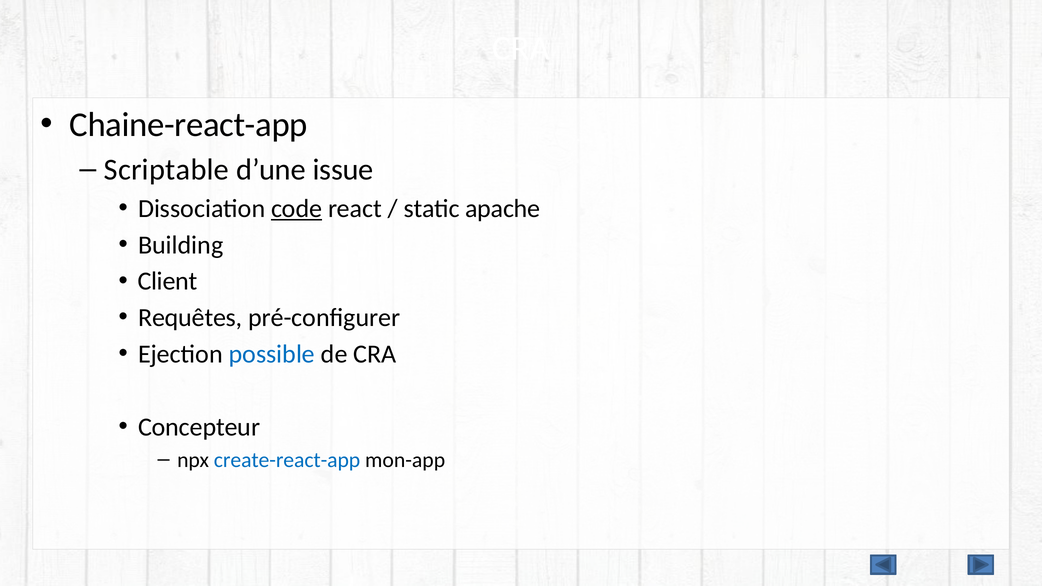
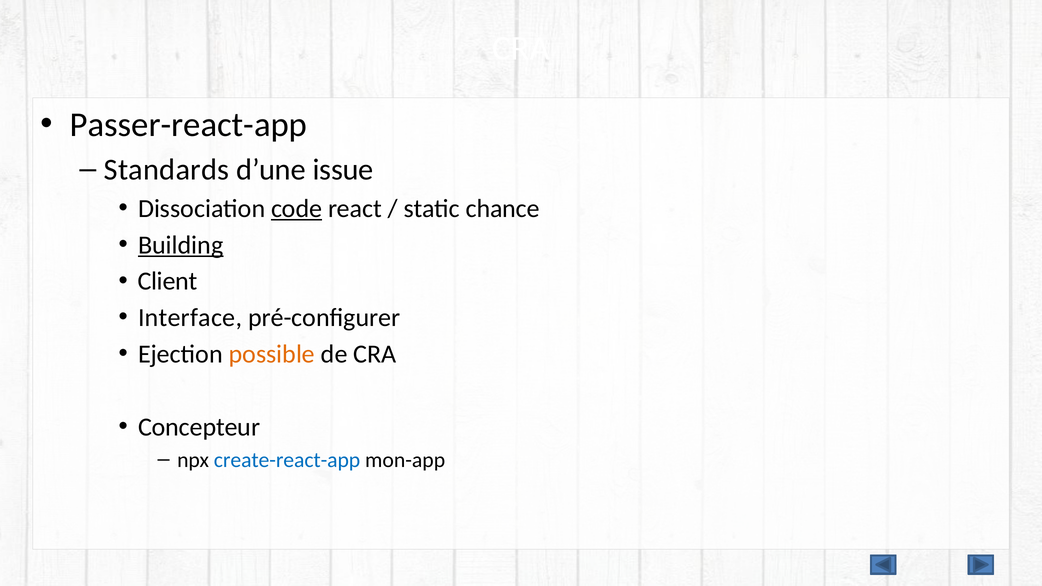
Chaine-react-app: Chaine-react-app -> Passer-react-app
Scriptable: Scriptable -> Standards
apache: apache -> chance
Building underline: none -> present
Requêtes: Requêtes -> Interface
possible colour: blue -> orange
